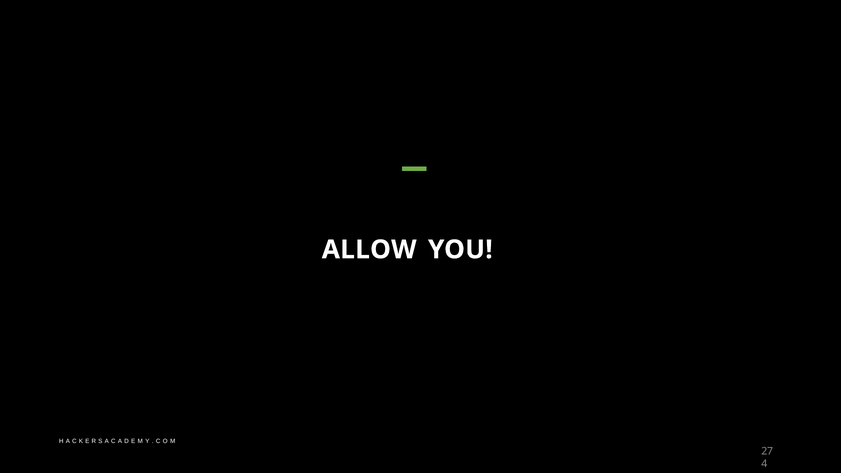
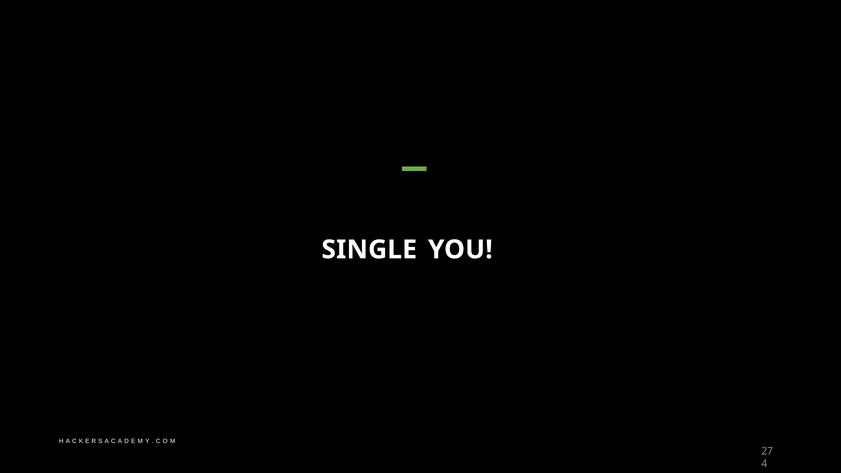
ALLOW: ALLOW -> SINGLE
